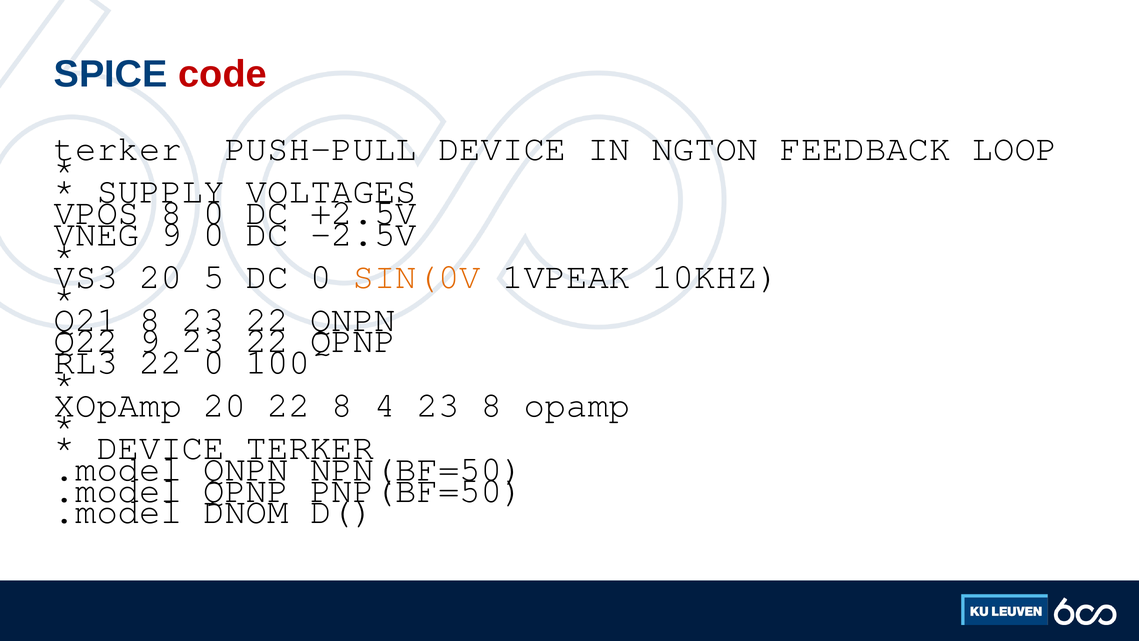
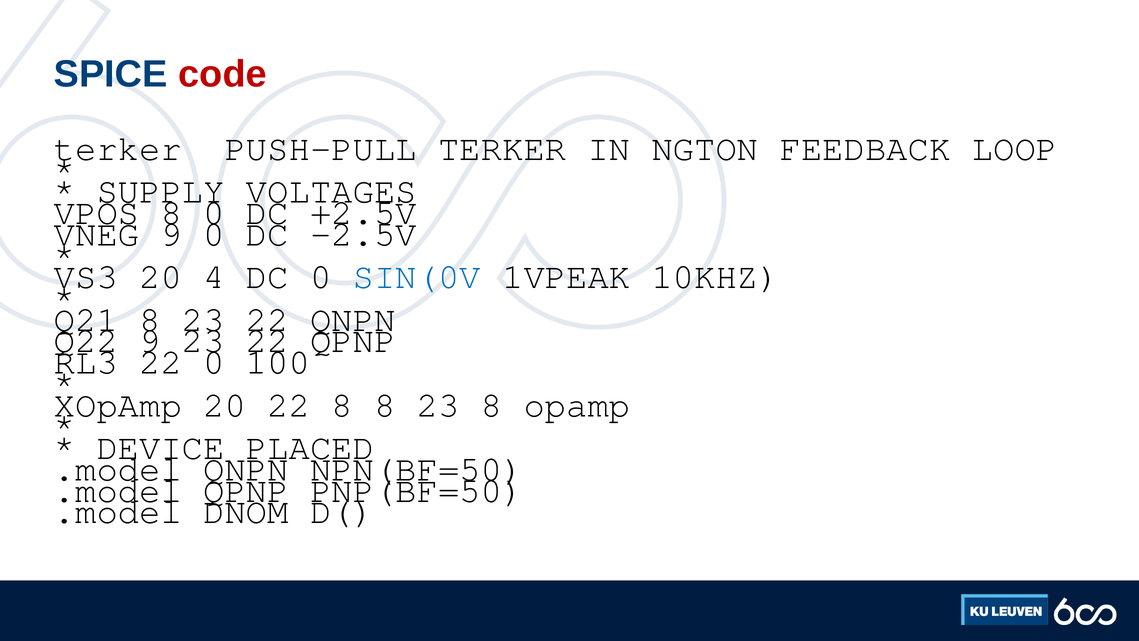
PUSH-PULL DEVICE: DEVICE -> TERKER
5: 5 -> 4
SIN(0V colour: orange -> blue
8 4: 4 -> 8
DEVICE TERKER: TERKER -> PLACED
